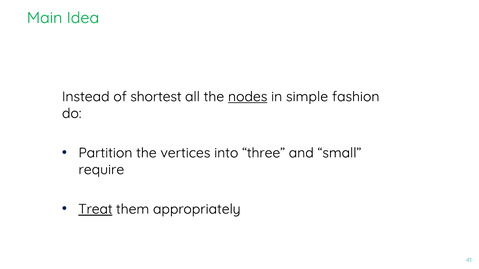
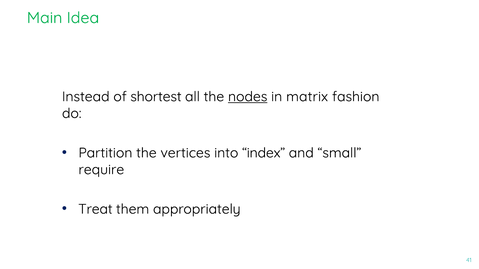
simple: simple -> matrix
three: three -> index
Treat underline: present -> none
